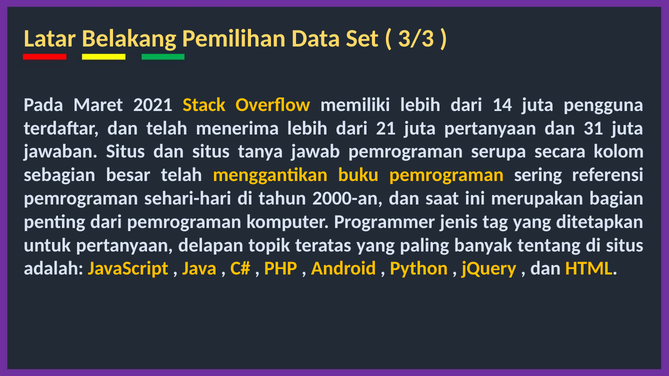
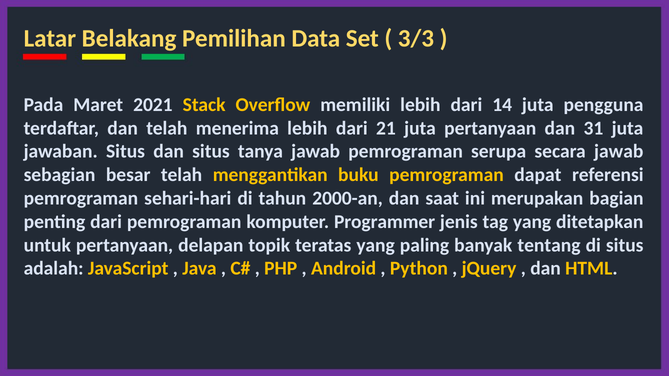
secara kolom: kolom -> jawab
sering: sering -> dapat
